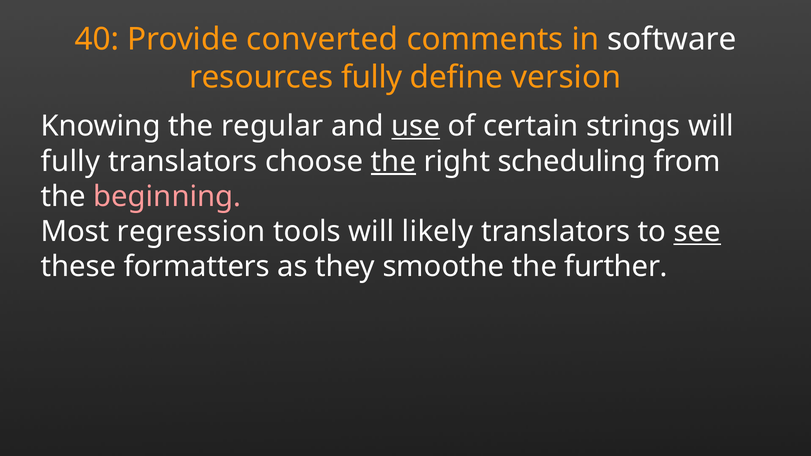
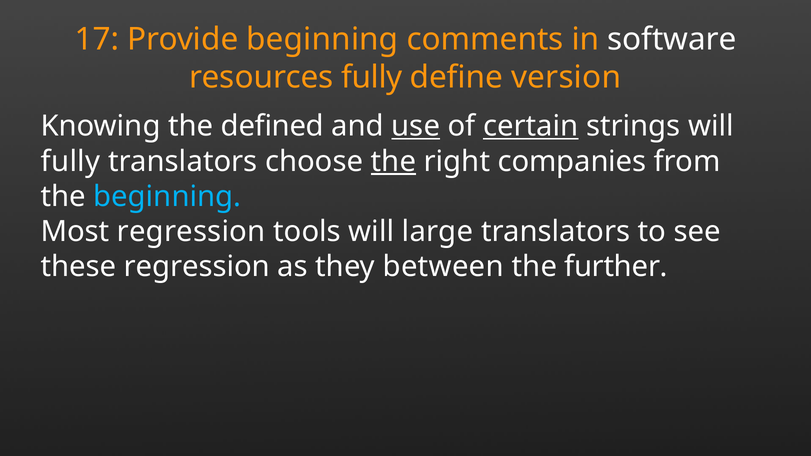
40: 40 -> 17
Provide converted: converted -> beginning
regular: regular -> defined
certain underline: none -> present
scheduling: scheduling -> companies
beginning at (167, 197) colour: pink -> light blue
likely: likely -> large
see underline: present -> none
these formatters: formatters -> regression
smoothe: smoothe -> between
